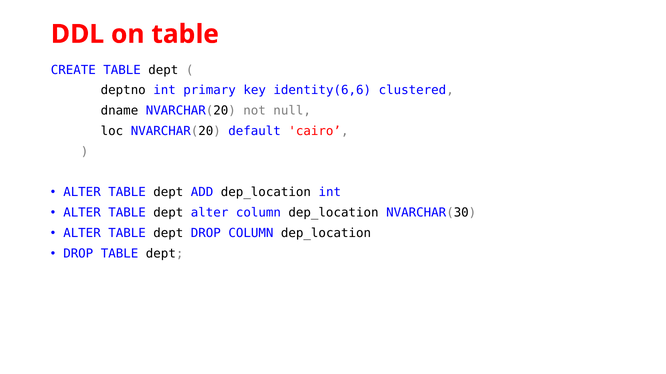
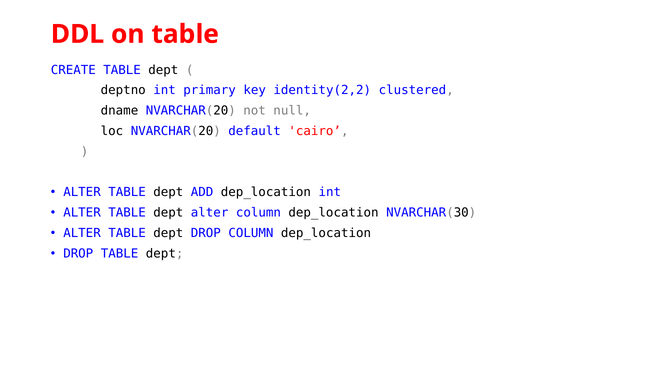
identity(6,6: identity(6,6 -> identity(2,2
